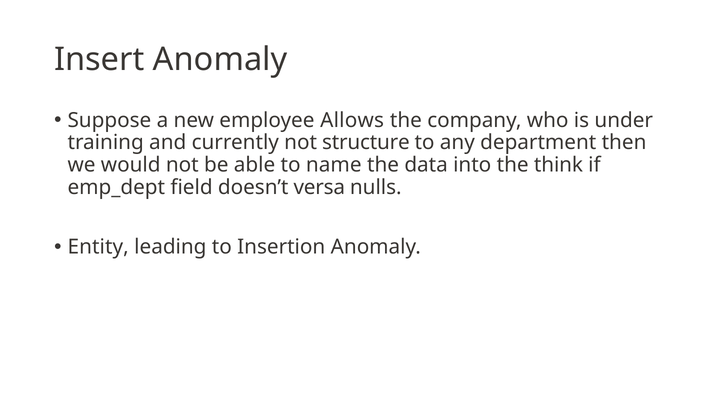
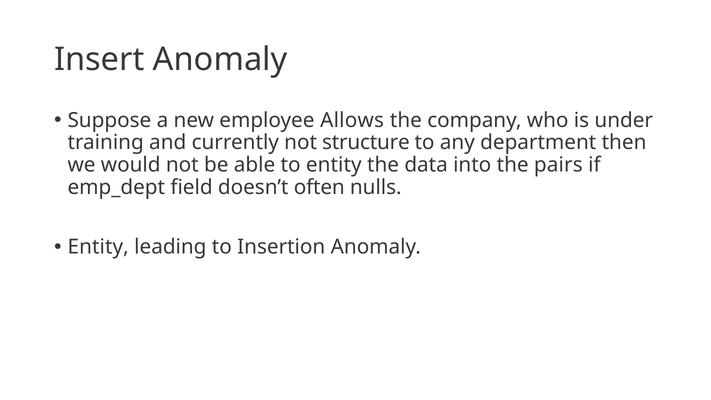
to name: name -> entity
think: think -> pairs
versa: versa -> often
